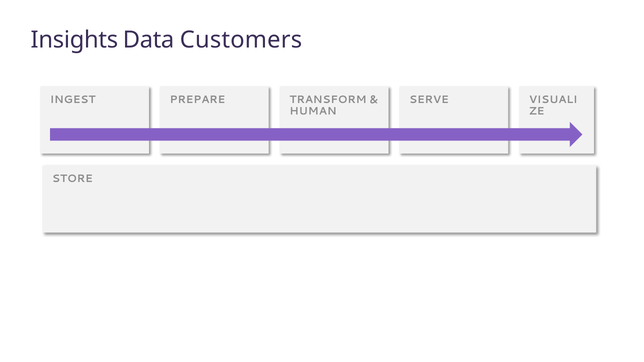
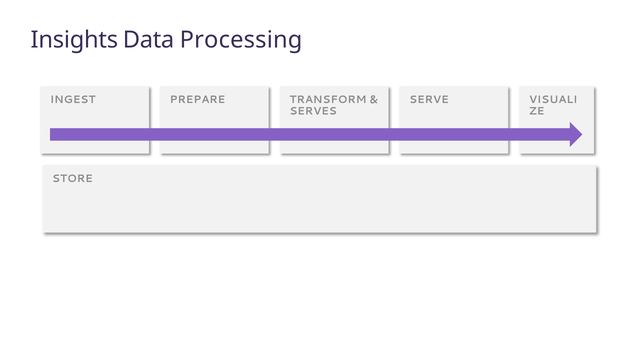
Customers: Customers -> Processing
HUMAN: HUMAN -> SERVES
